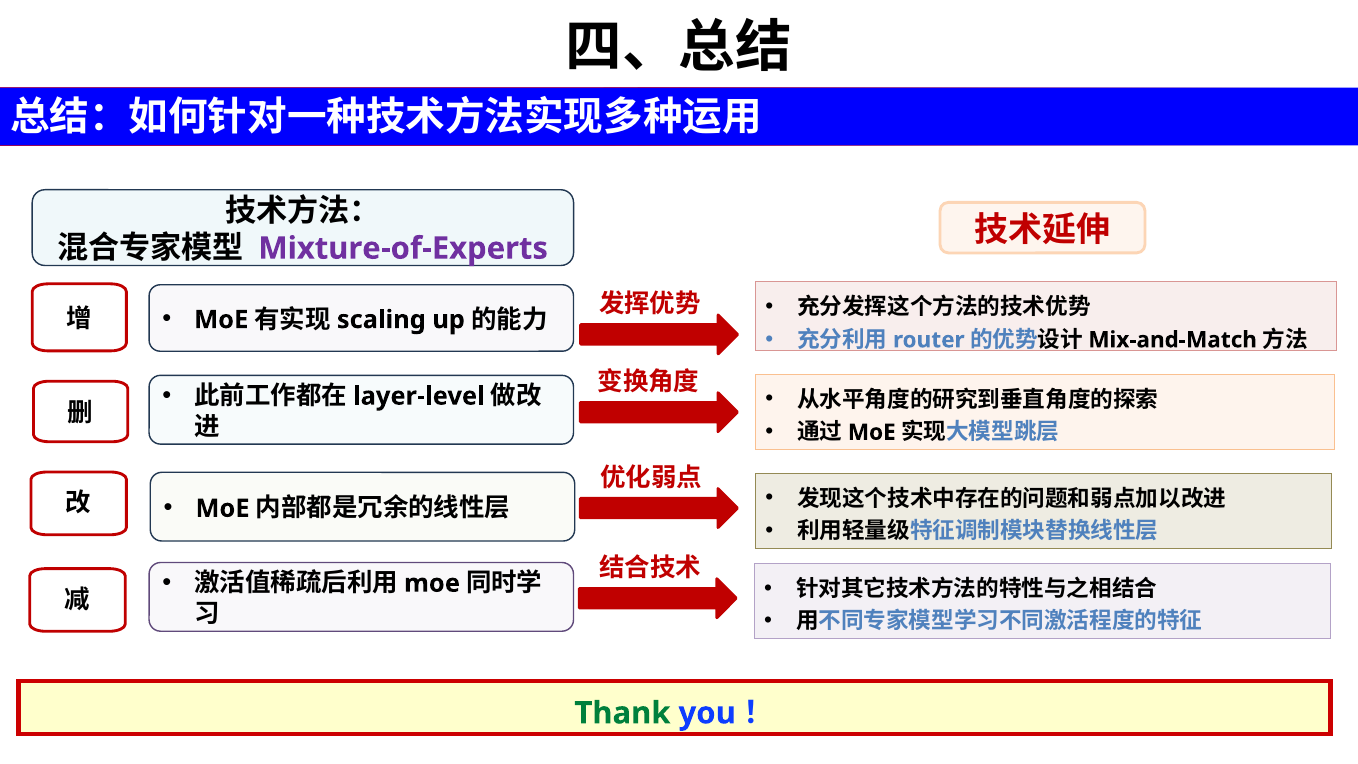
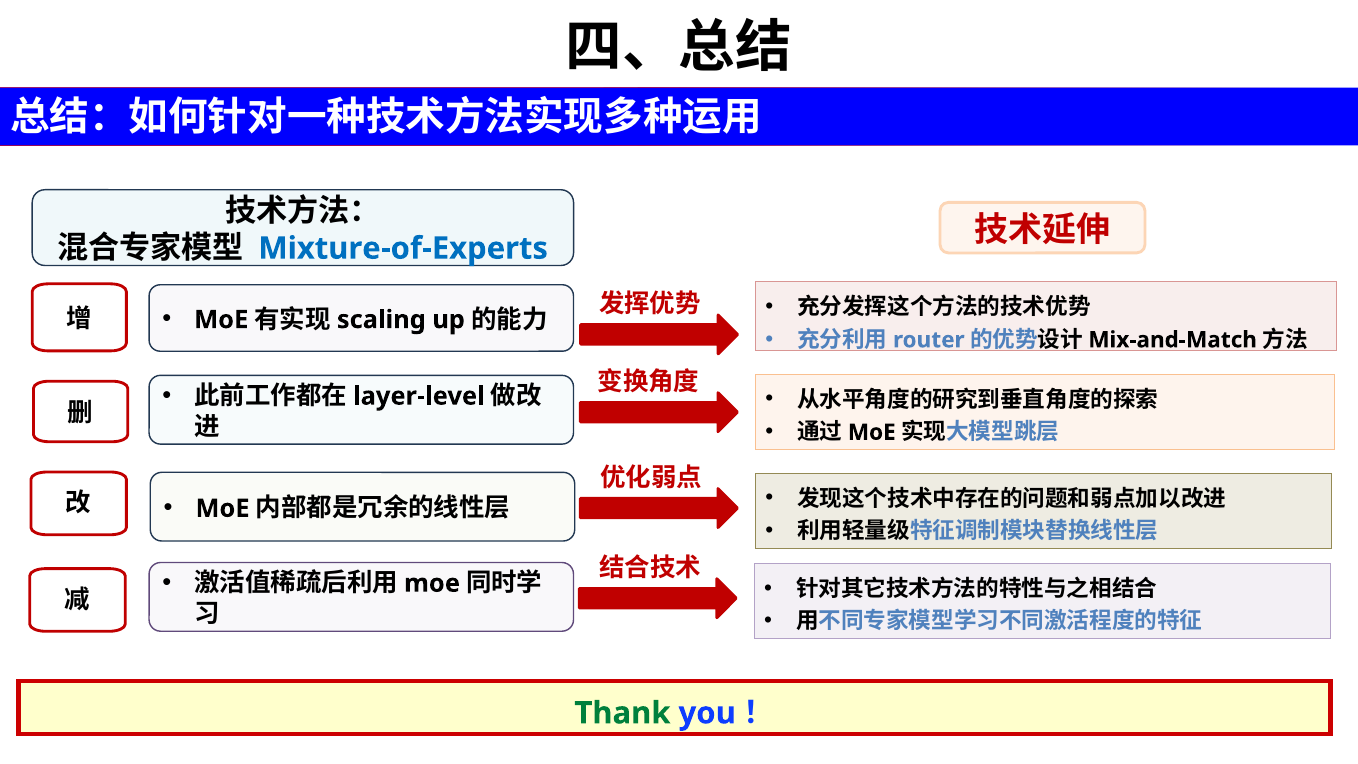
Mixture-of-Experts colour: purple -> blue
